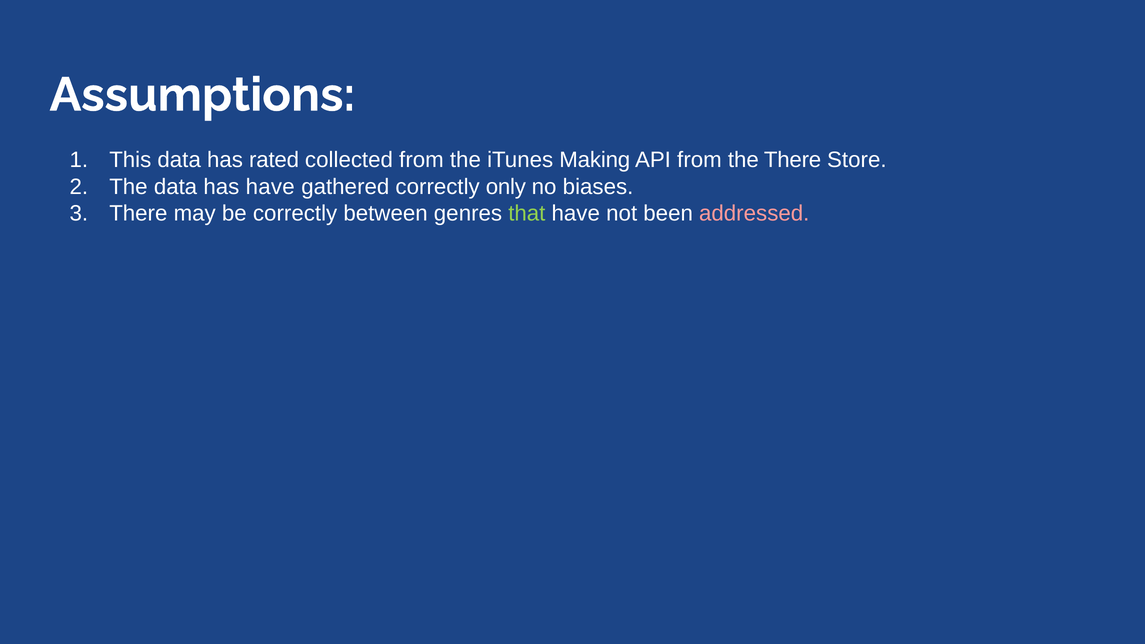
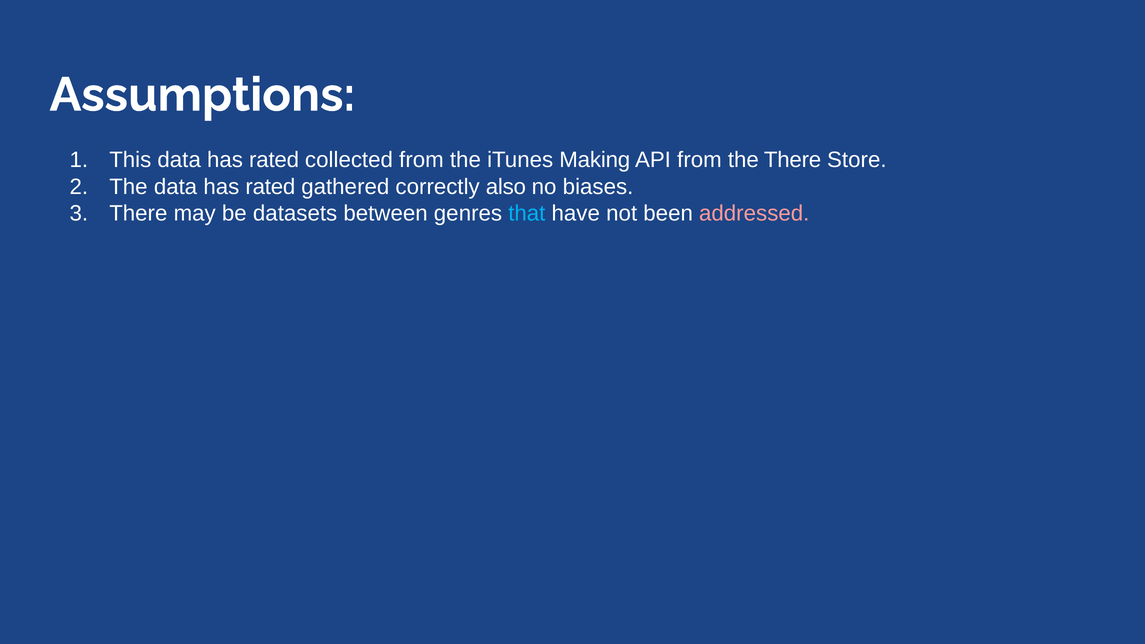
The data has have: have -> rated
only: only -> also
be correctly: correctly -> datasets
that colour: light green -> light blue
